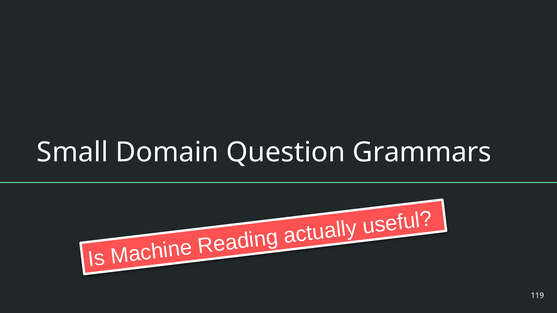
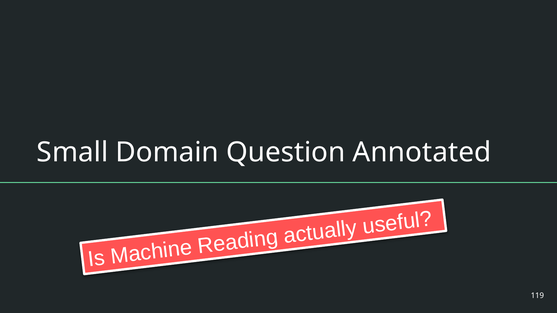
Grammars: Grammars -> Annotated
